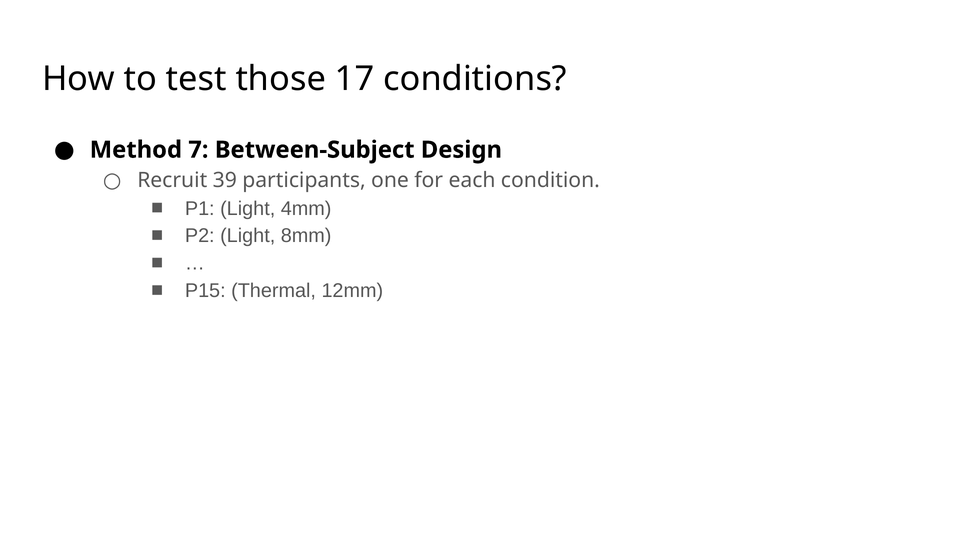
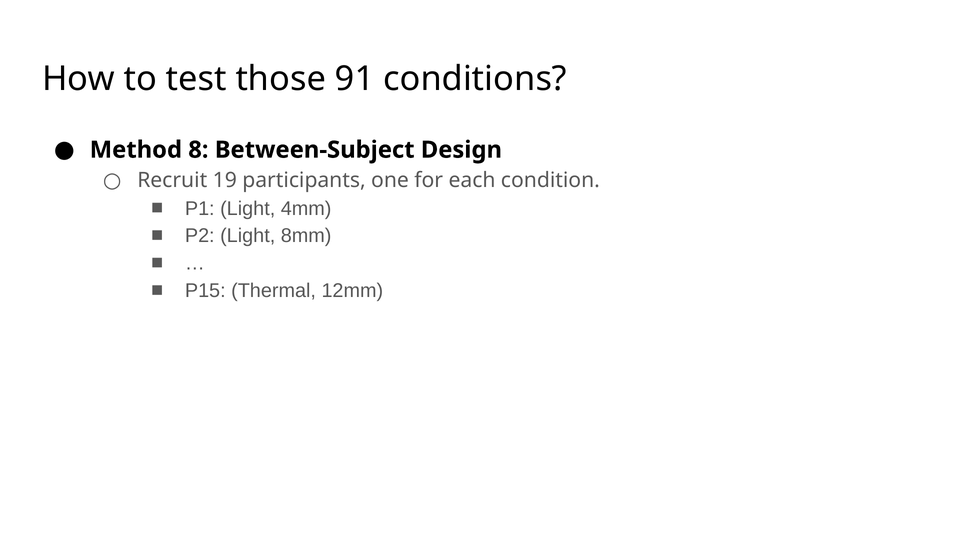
17: 17 -> 91
7: 7 -> 8
39: 39 -> 19
